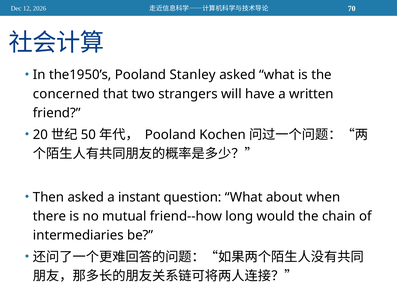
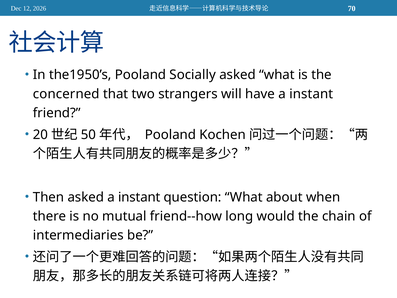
Stanley: Stanley -> Socially
have a written: written -> instant
